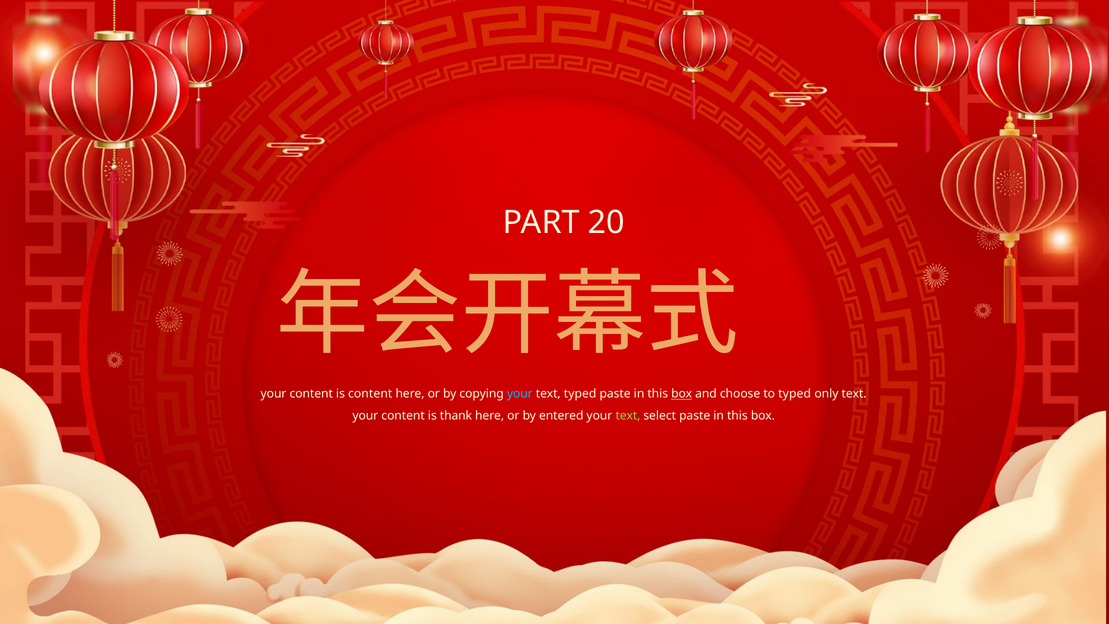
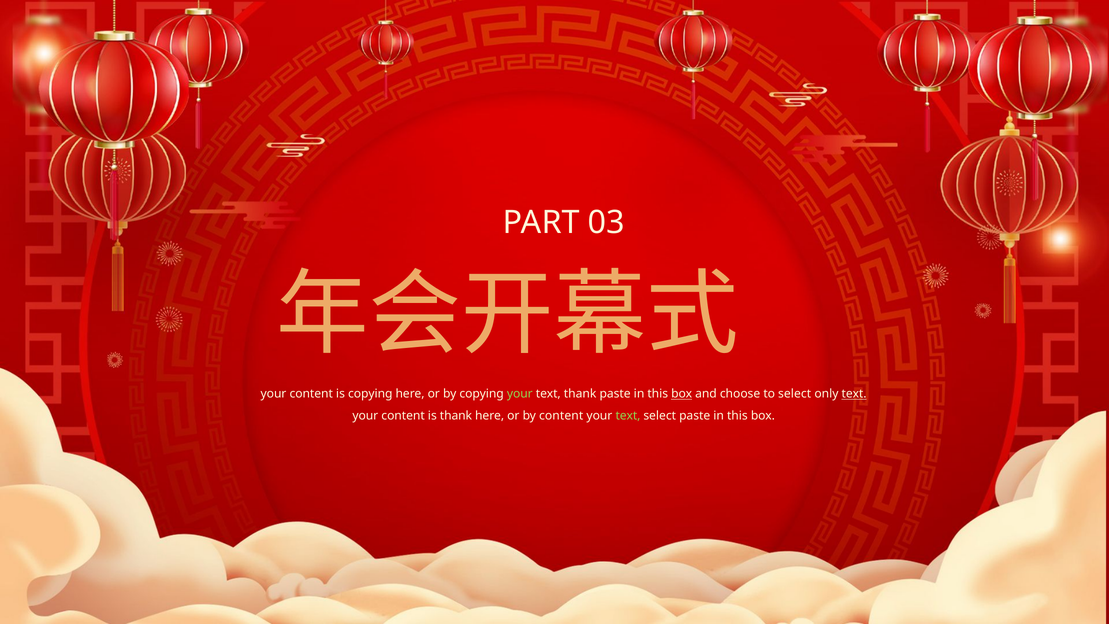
20: 20 -> 03
is content: content -> copying
your at (520, 394) colour: light blue -> light green
text typed: typed -> thank
to typed: typed -> select
text at (854, 394) underline: none -> present
by entered: entered -> content
